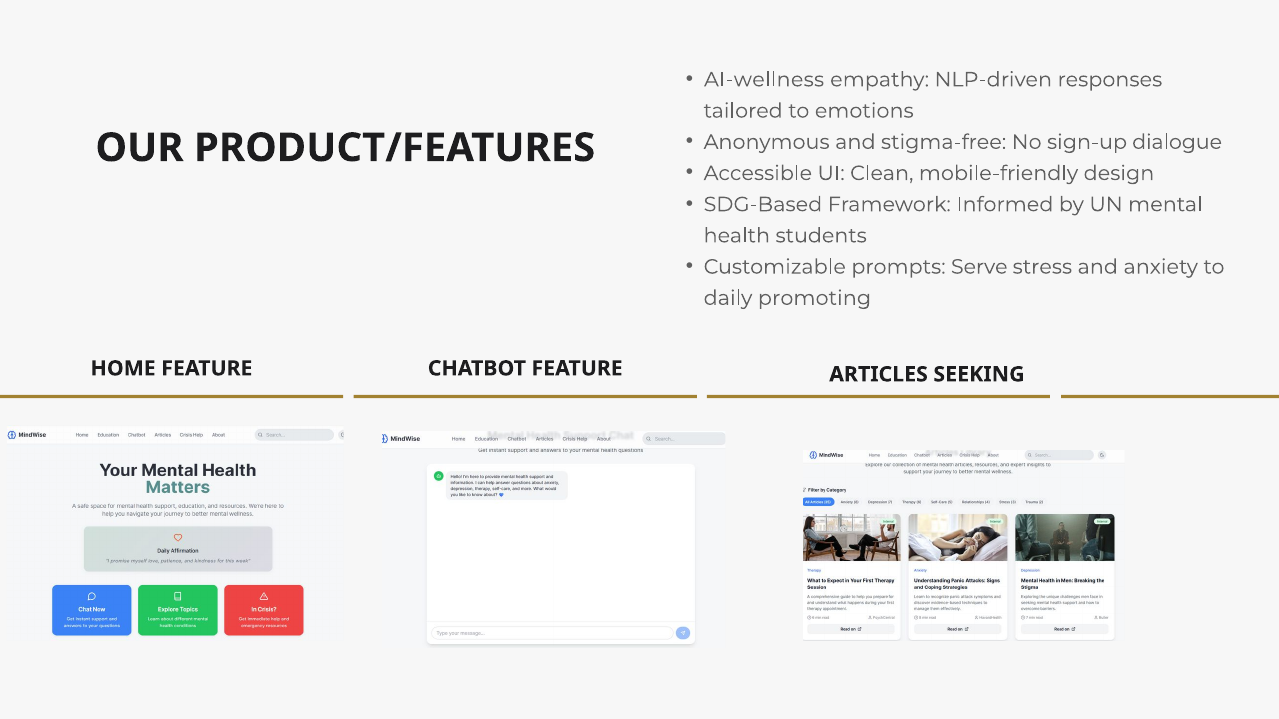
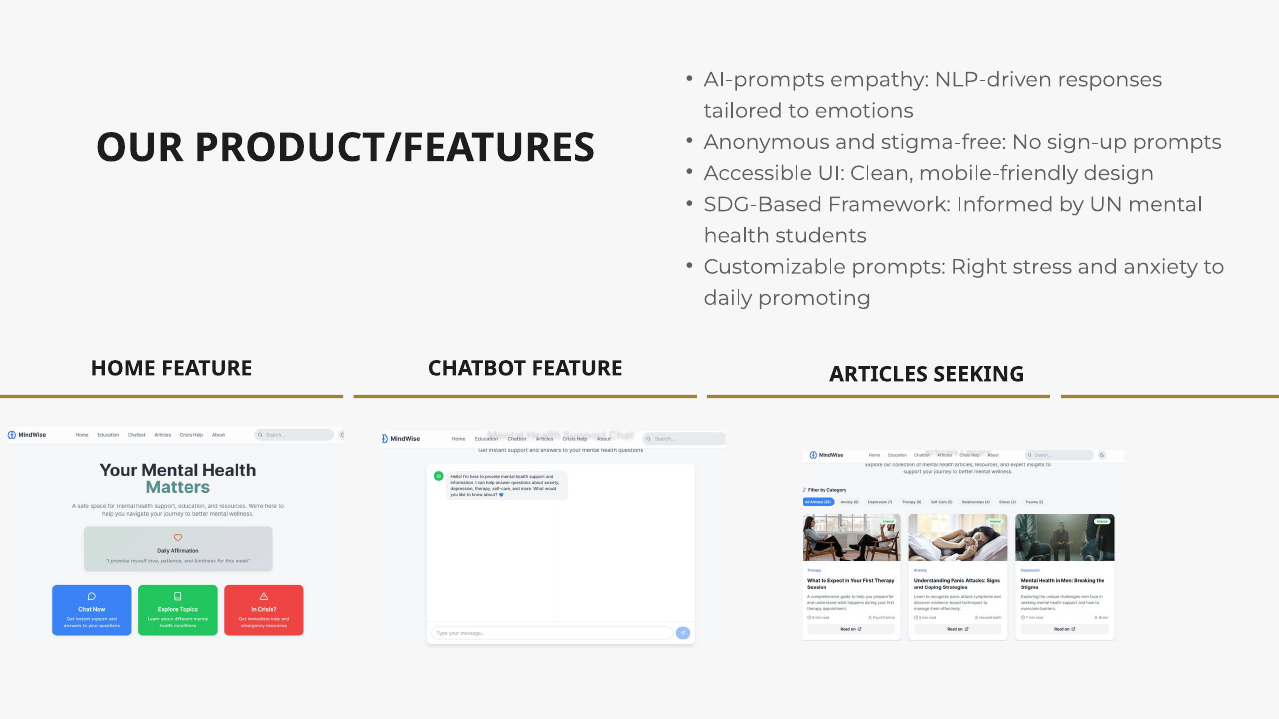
AI-wellness: AI-wellness -> AI-prompts
sign-up dialogue: dialogue -> prompts
Serve: Serve -> Right
